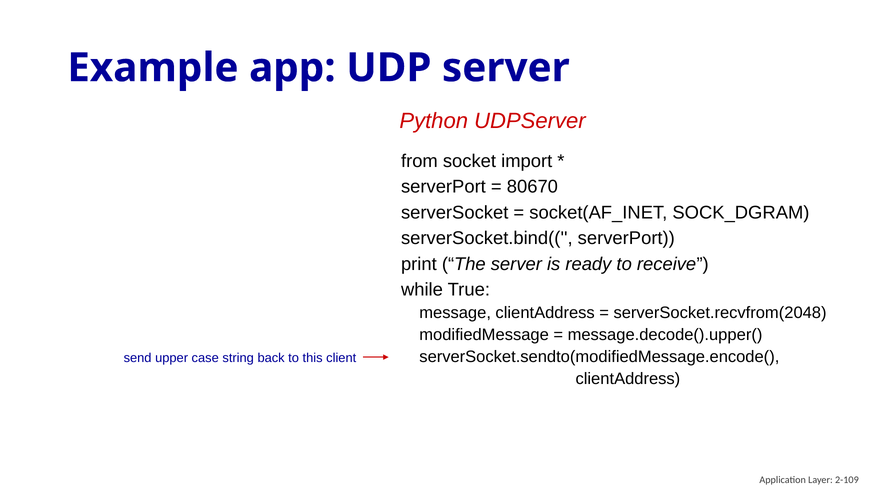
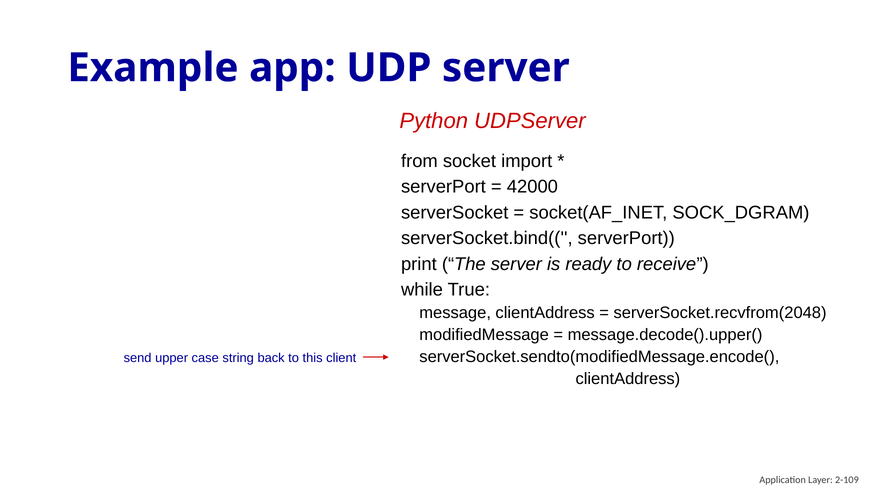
80670: 80670 -> 42000
